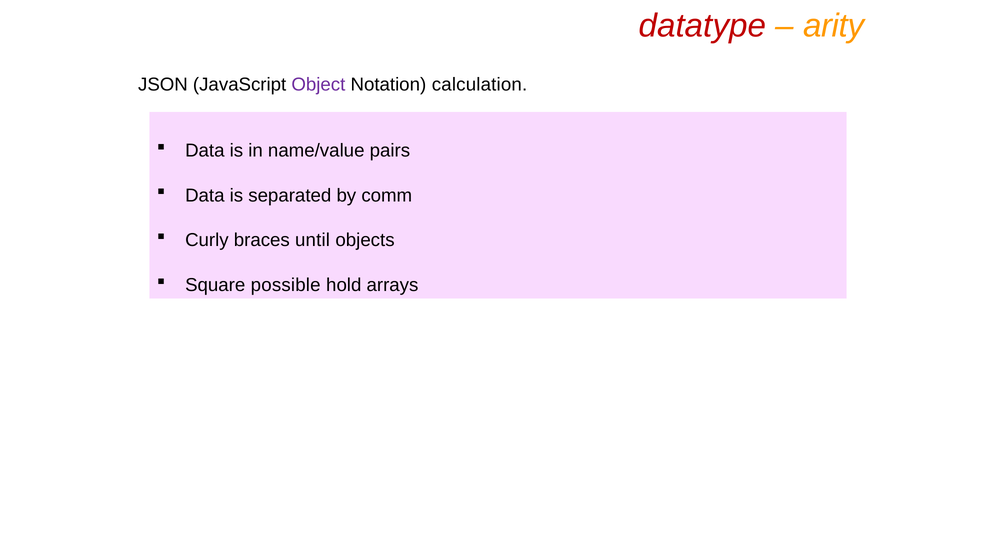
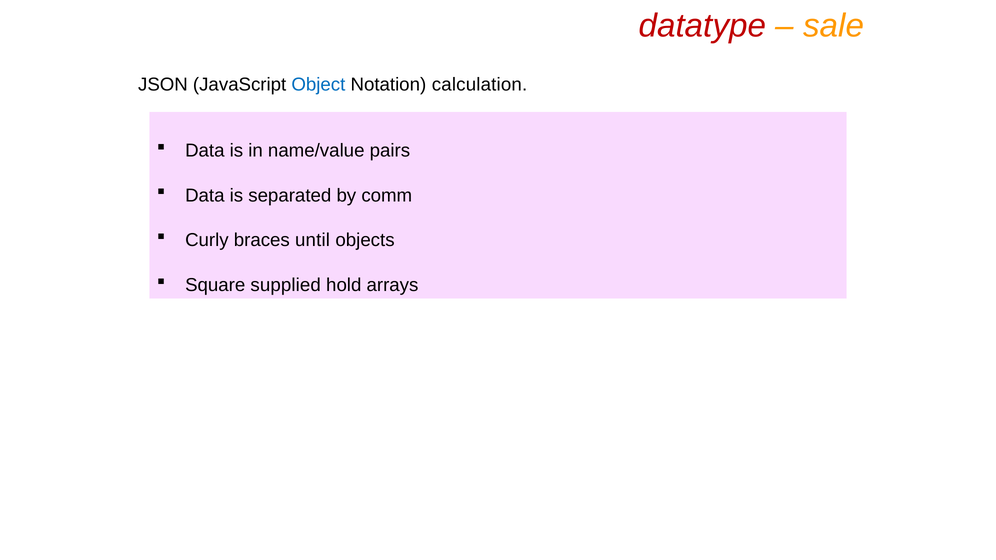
arity: arity -> sale
Object colour: purple -> blue
possible: possible -> supplied
